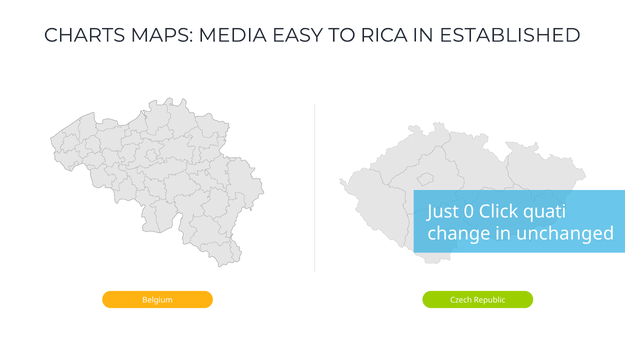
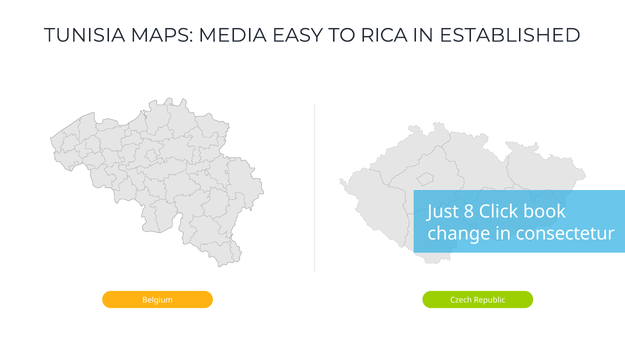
CHARTS: CHARTS -> TUNISIA
0: 0 -> 8
quati: quati -> book
unchanged: unchanged -> consectetur
